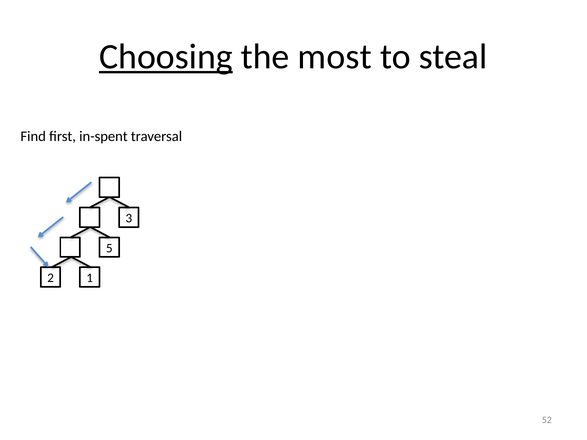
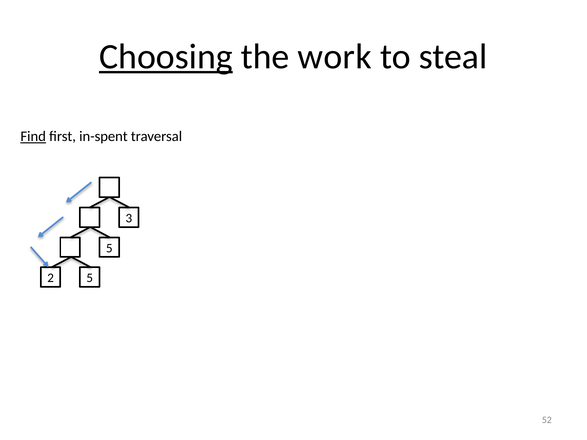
most: most -> work
Find underline: none -> present
2 1: 1 -> 5
